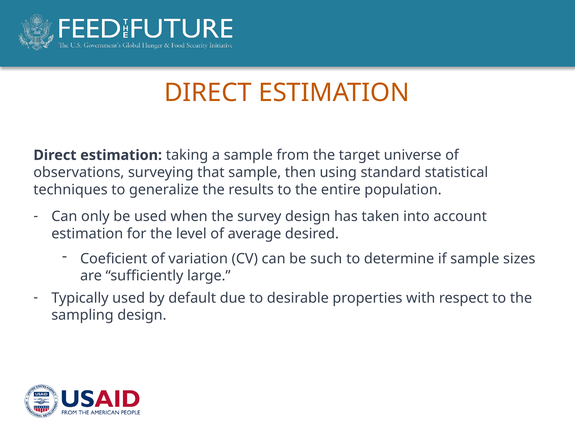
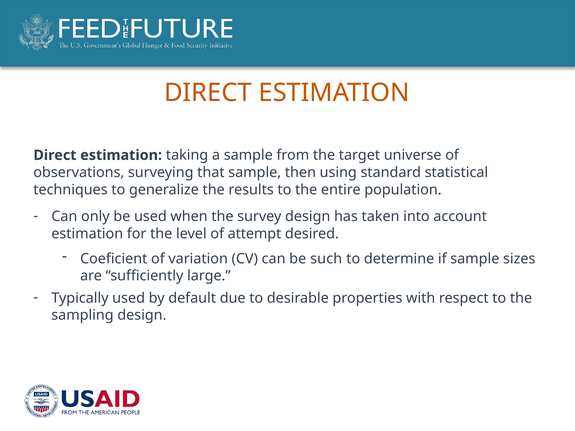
average: average -> attempt
